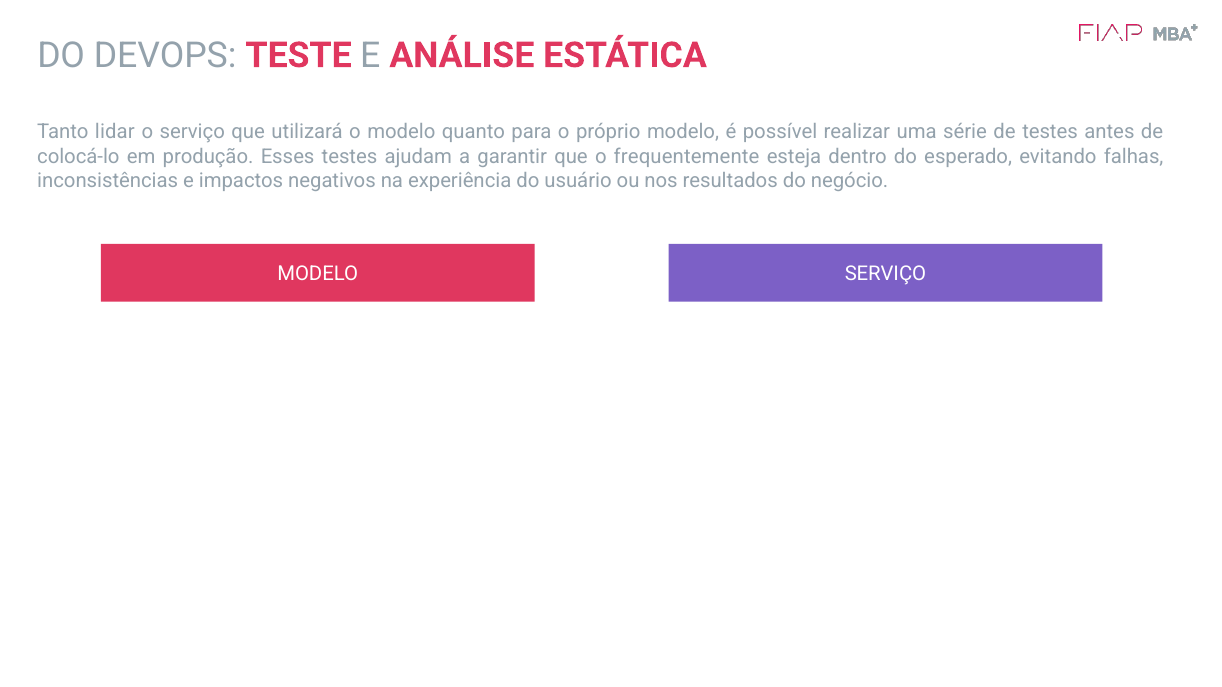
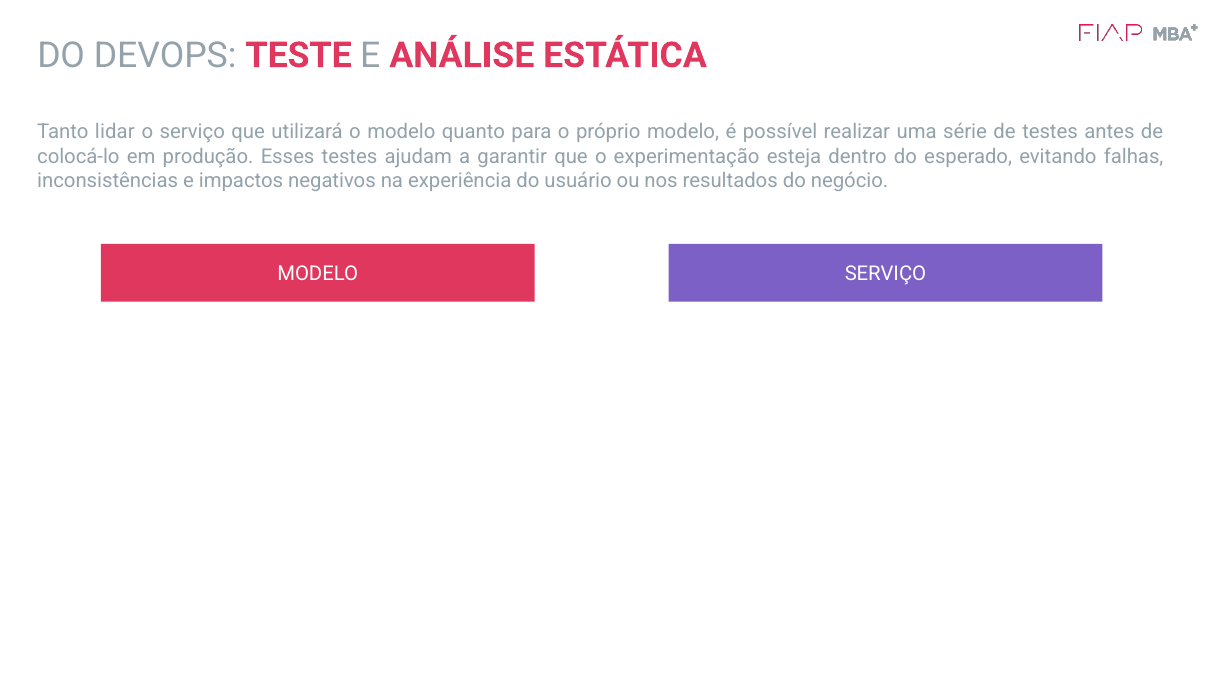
frequentemente: frequentemente -> experimentação
